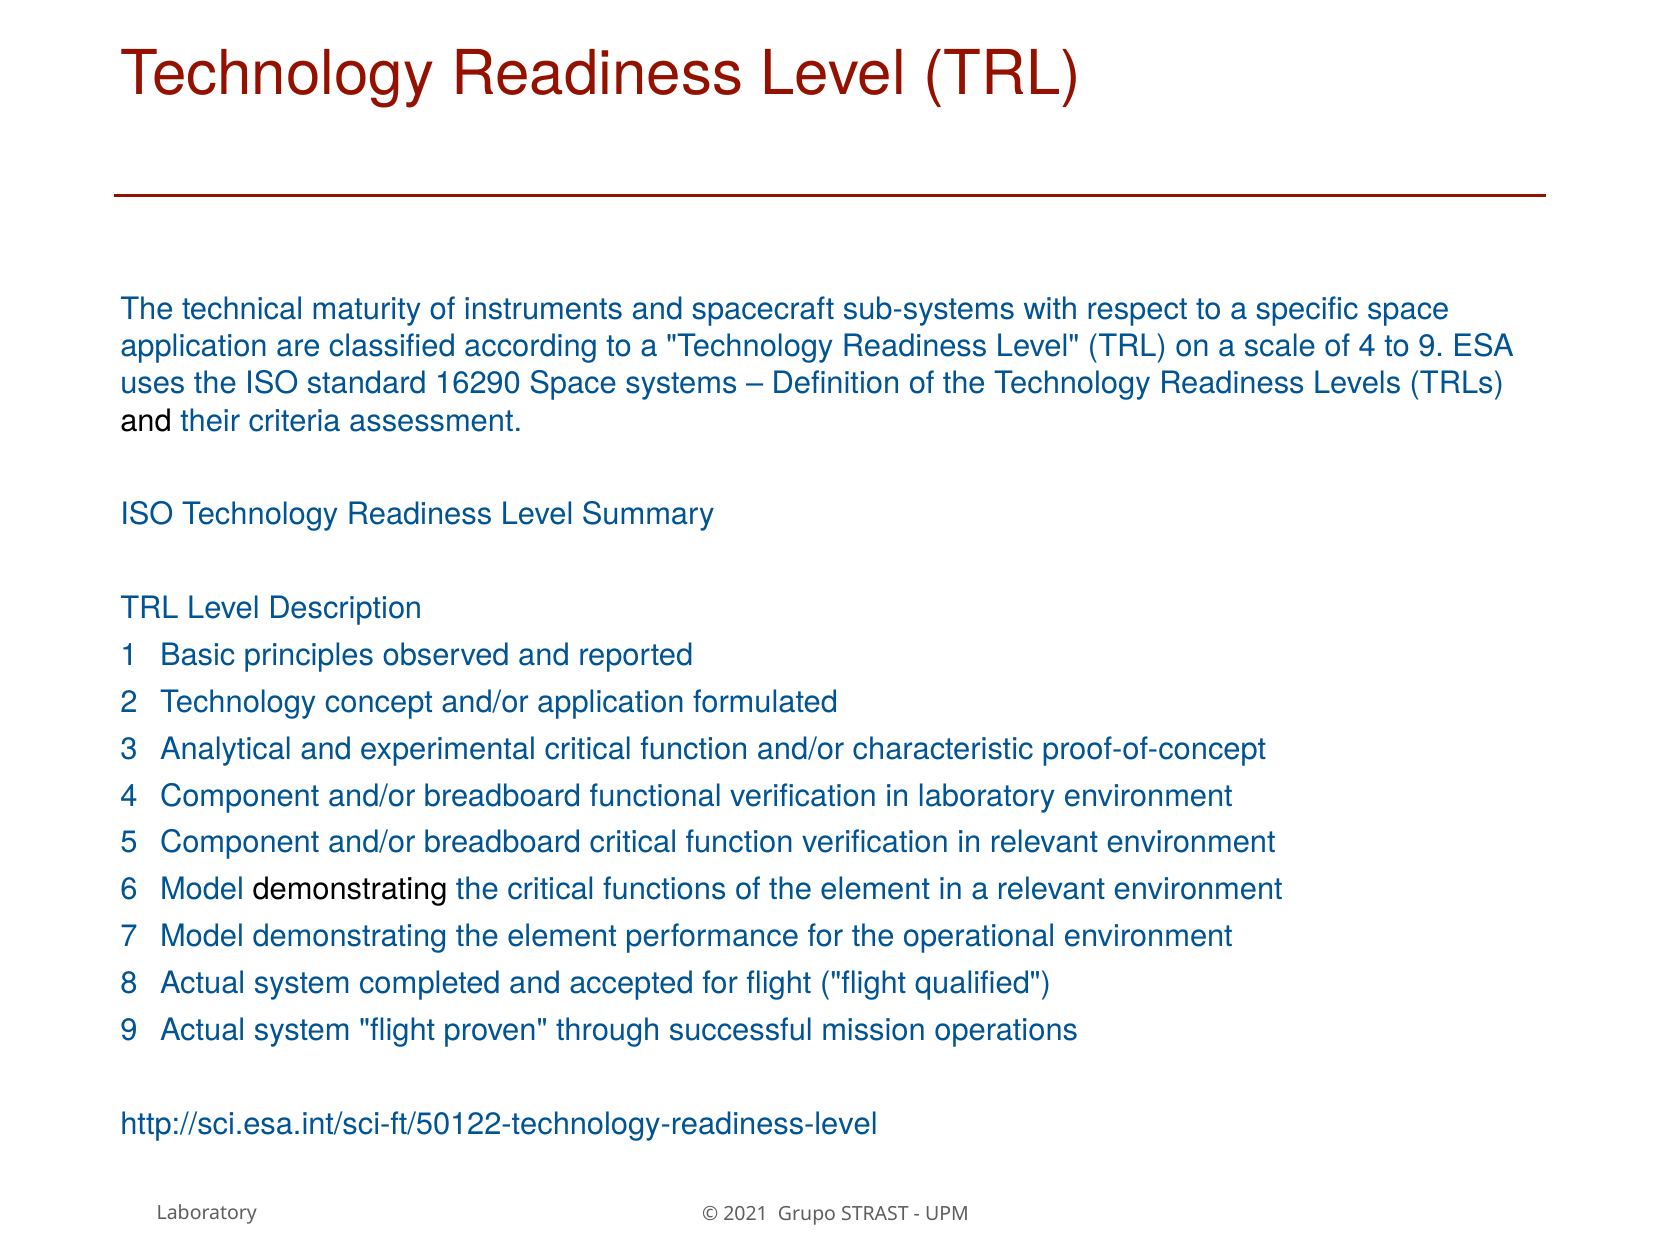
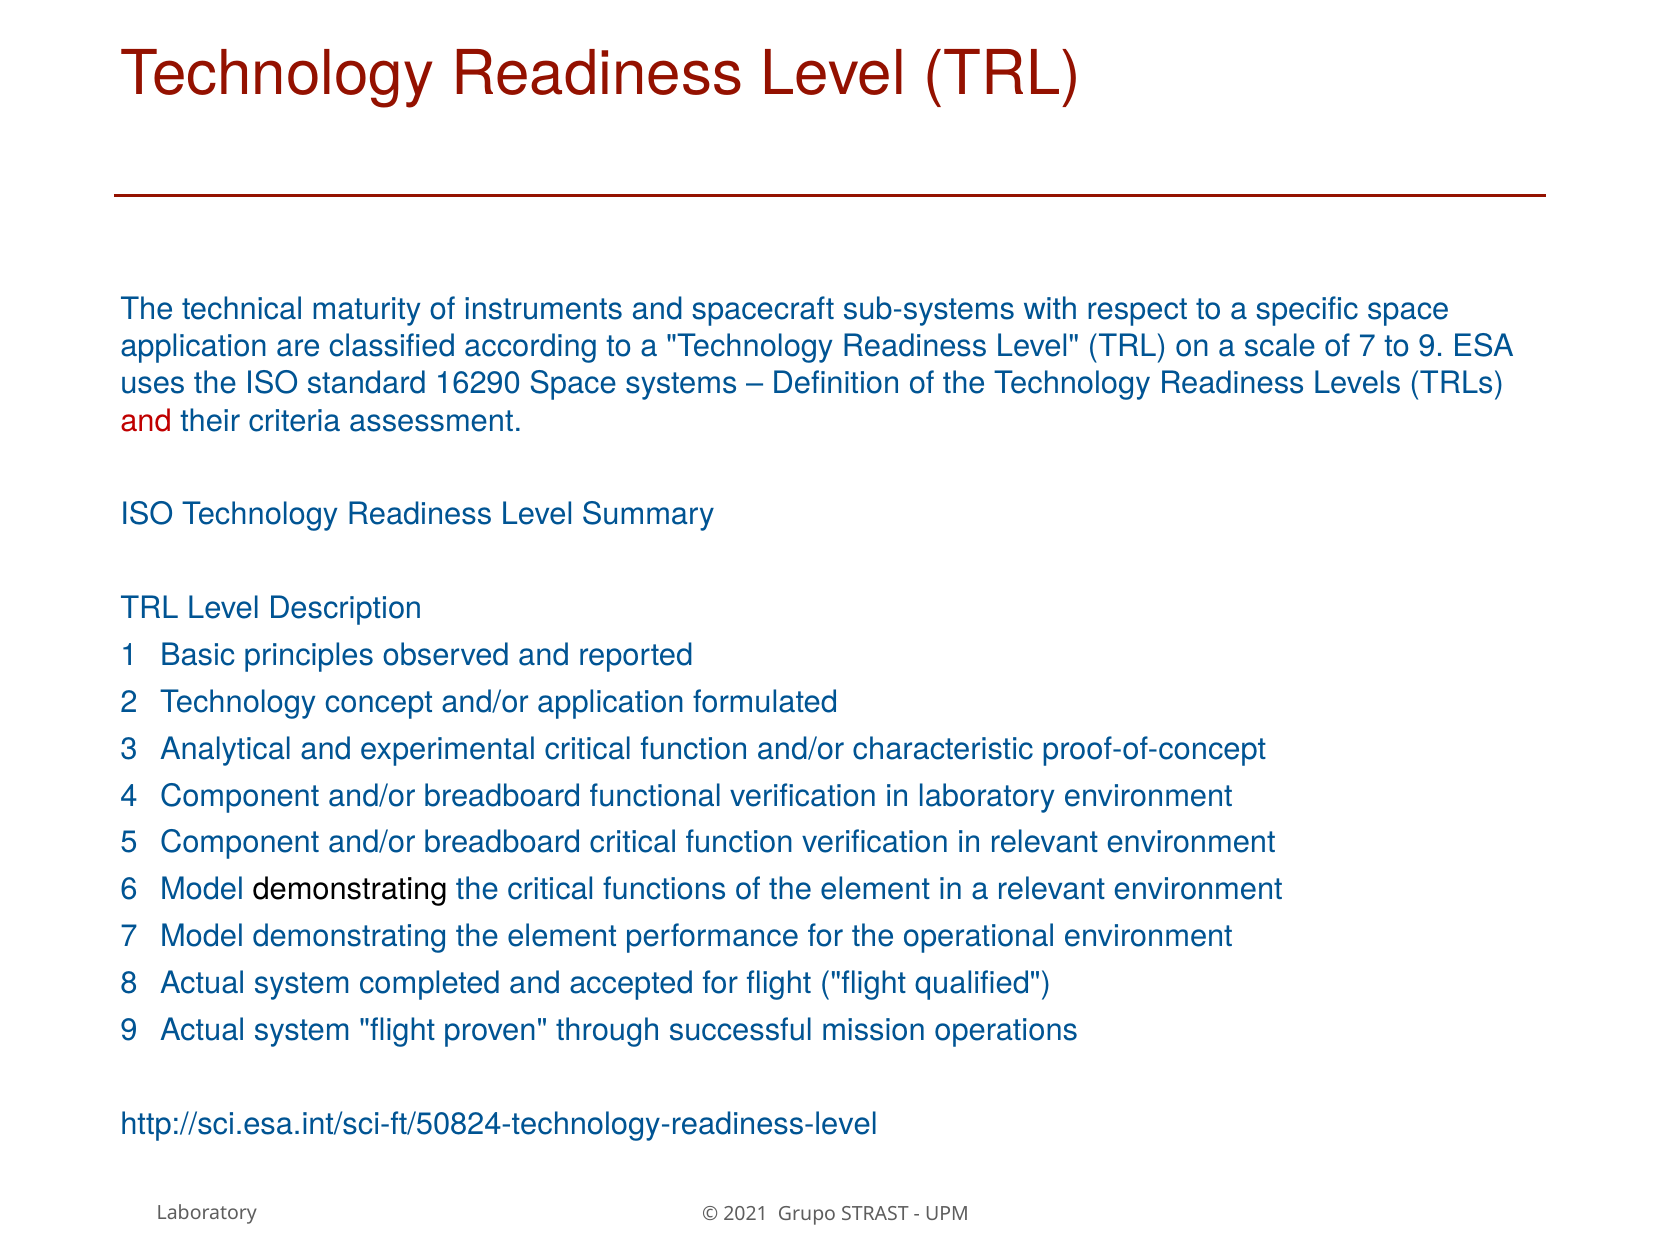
of 4: 4 -> 7
and at (146, 421) colour: black -> red
http://sci.esa.int/sci-ft/50122-technology-readiness-level: http://sci.esa.int/sci-ft/50122-technology-readiness-level -> http://sci.esa.int/sci-ft/50824-technology-readiness-level
